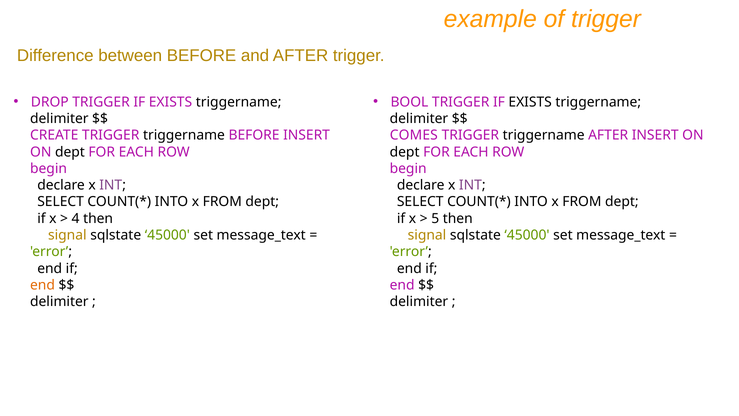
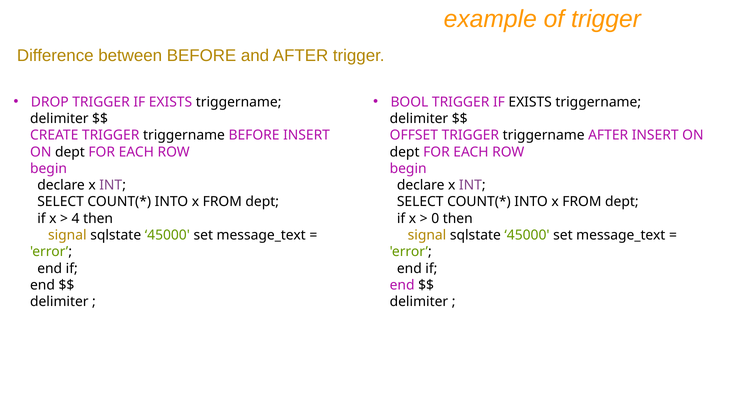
COMES: COMES -> OFFSET
5: 5 -> 0
end at (43, 285) colour: orange -> black
